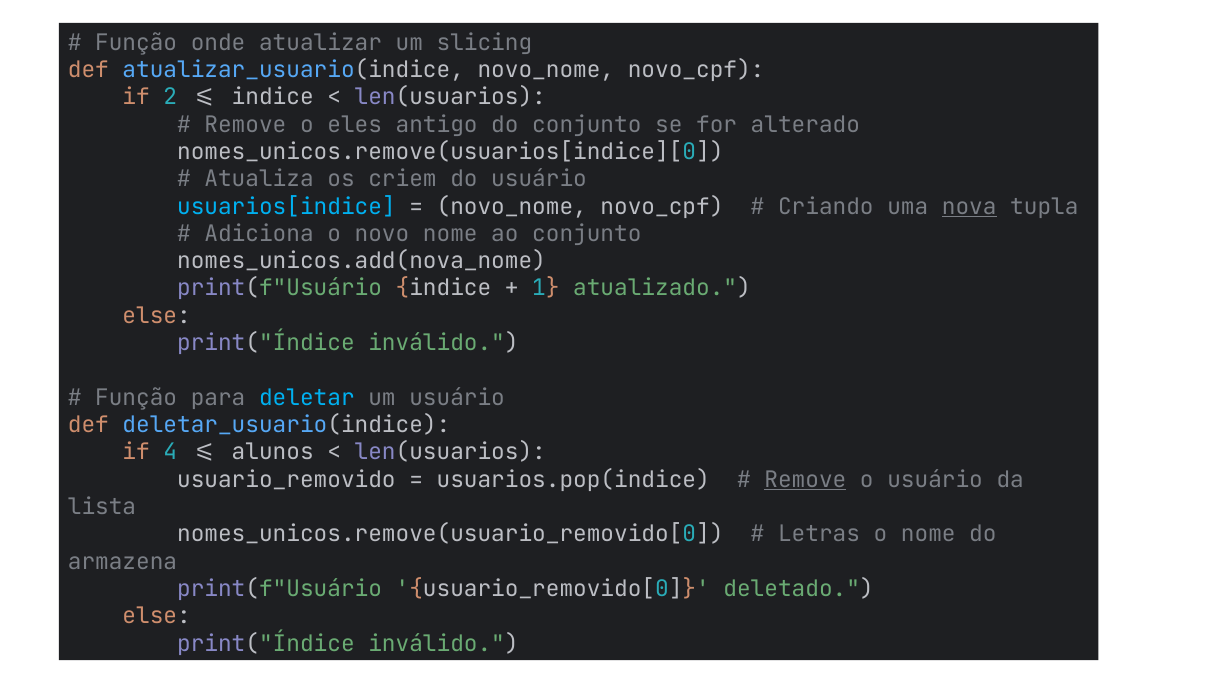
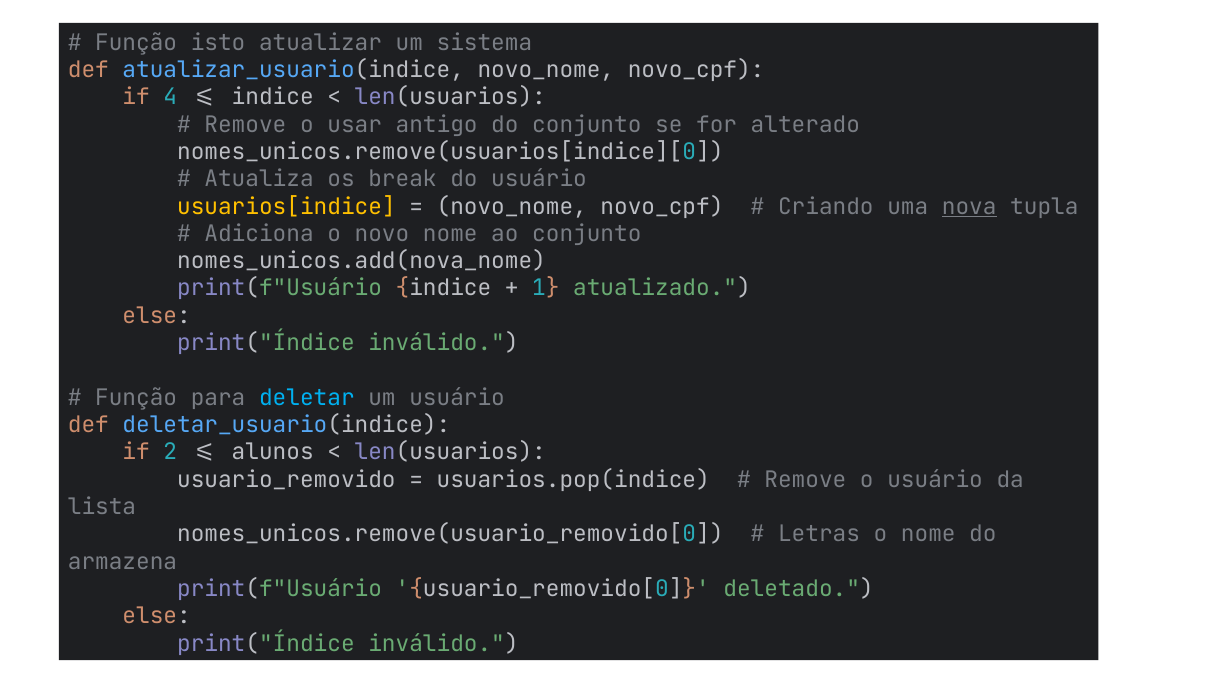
onde: onde -> isto
slicing: slicing -> sistema
2: 2 -> 4
eles: eles -> usar
criem: criem -> break
usuarios[indice colour: light blue -> yellow
4: 4 -> 2
Remove at (805, 480) underline: present -> none
